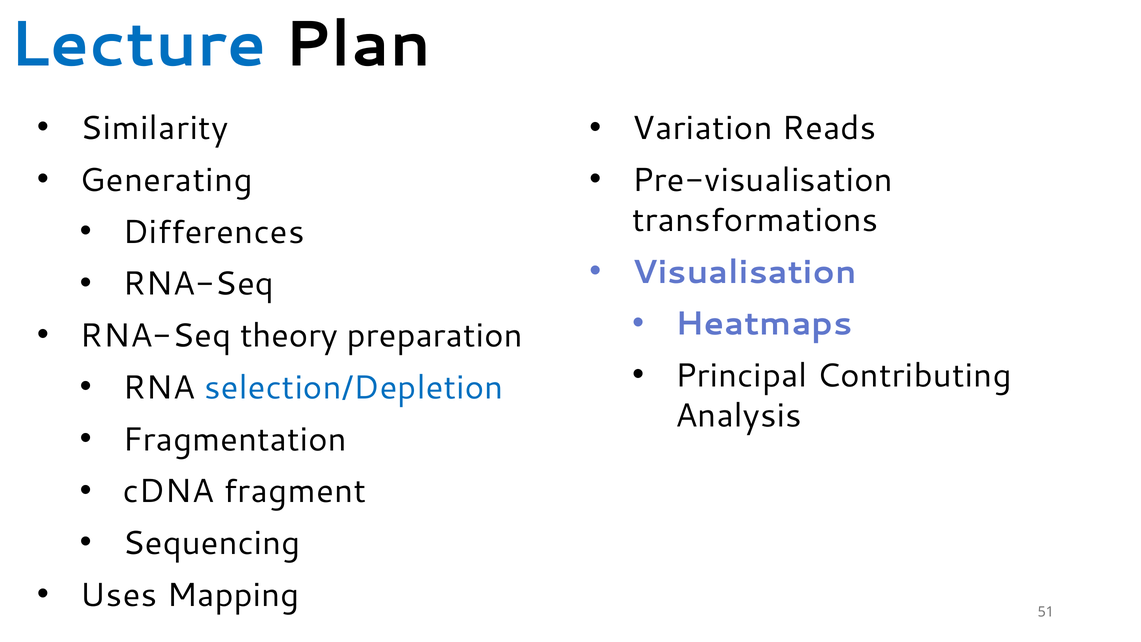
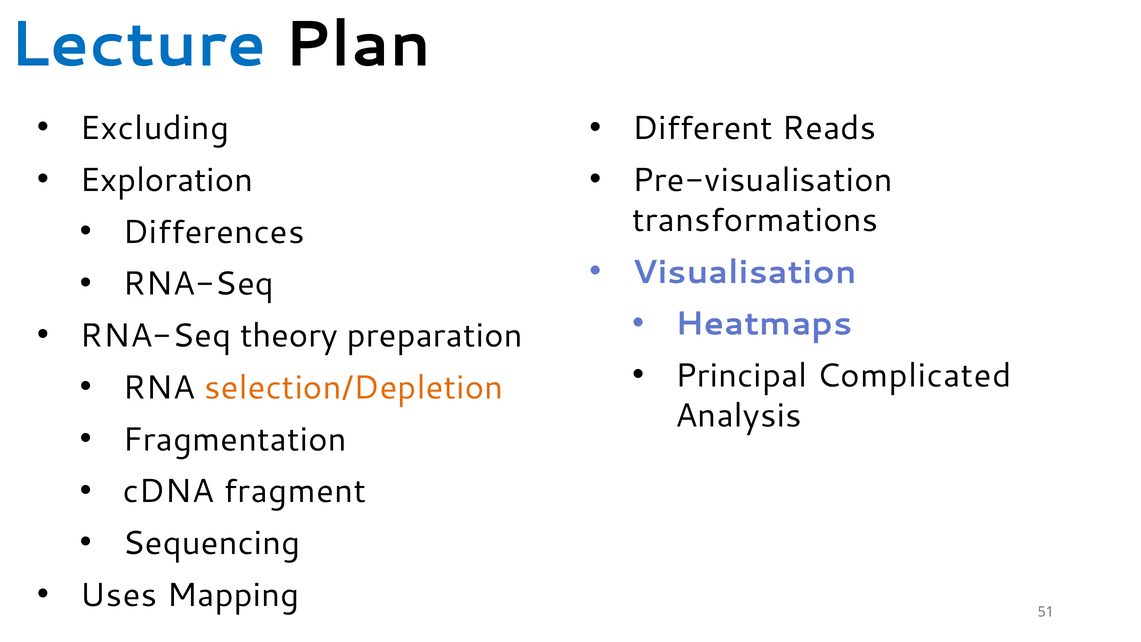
Similarity: Similarity -> Excluding
Variation: Variation -> Different
Generating: Generating -> Exploration
Contributing: Contributing -> Complicated
selection/Depletion colour: blue -> orange
